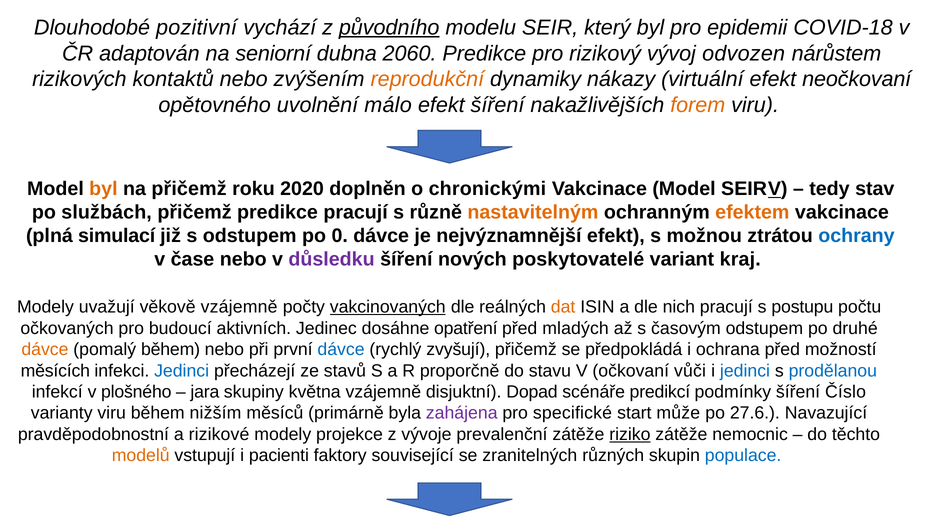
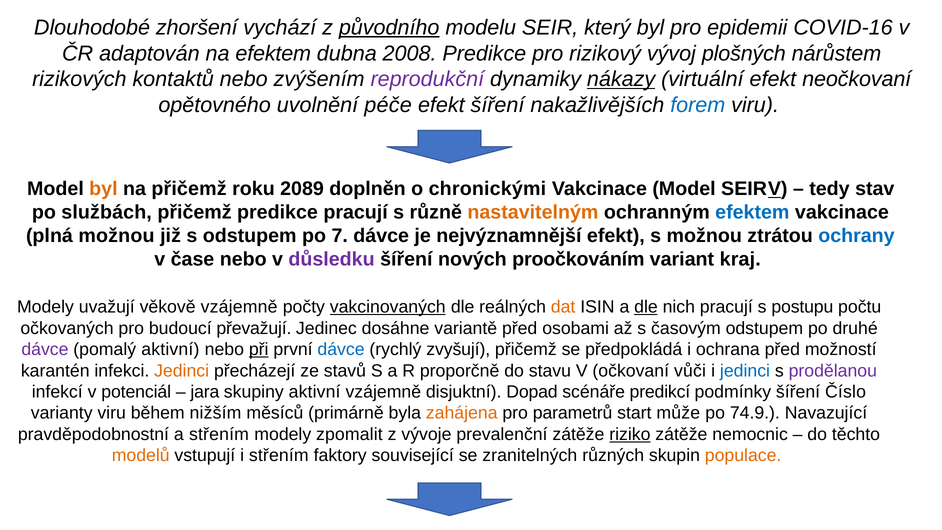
pozitivní: pozitivní -> zhoršení
COVID-18: COVID-18 -> COVID-16
na seniorní: seniorní -> efektem
2060: 2060 -> 2008
odvozen: odvozen -> plošných
reprodukční colour: orange -> purple
nákazy underline: none -> present
málo: málo -> péče
forem colour: orange -> blue
2020: 2020 -> 2089
efektem at (752, 212) colour: orange -> blue
plná simulací: simulací -> možnou
0: 0 -> 7
poskytovatelé: poskytovatelé -> proočkováním
dle at (646, 307) underline: none -> present
aktivních: aktivních -> převažují
opatření: opatření -> variantě
mladých: mladých -> osobami
dávce at (45, 349) colour: orange -> purple
pomalý během: během -> aktivní
při underline: none -> present
měsících: měsících -> karantén
Jedinci at (182, 371) colour: blue -> orange
prodělanou colour: blue -> purple
plošného: plošného -> potenciál
skupiny května: května -> aktivní
zahájena colour: purple -> orange
specifické: specifické -> parametrů
27.6: 27.6 -> 74.9
a rizikové: rizikové -> střením
projekce: projekce -> zpomalit
i pacienti: pacienti -> střením
populace colour: blue -> orange
